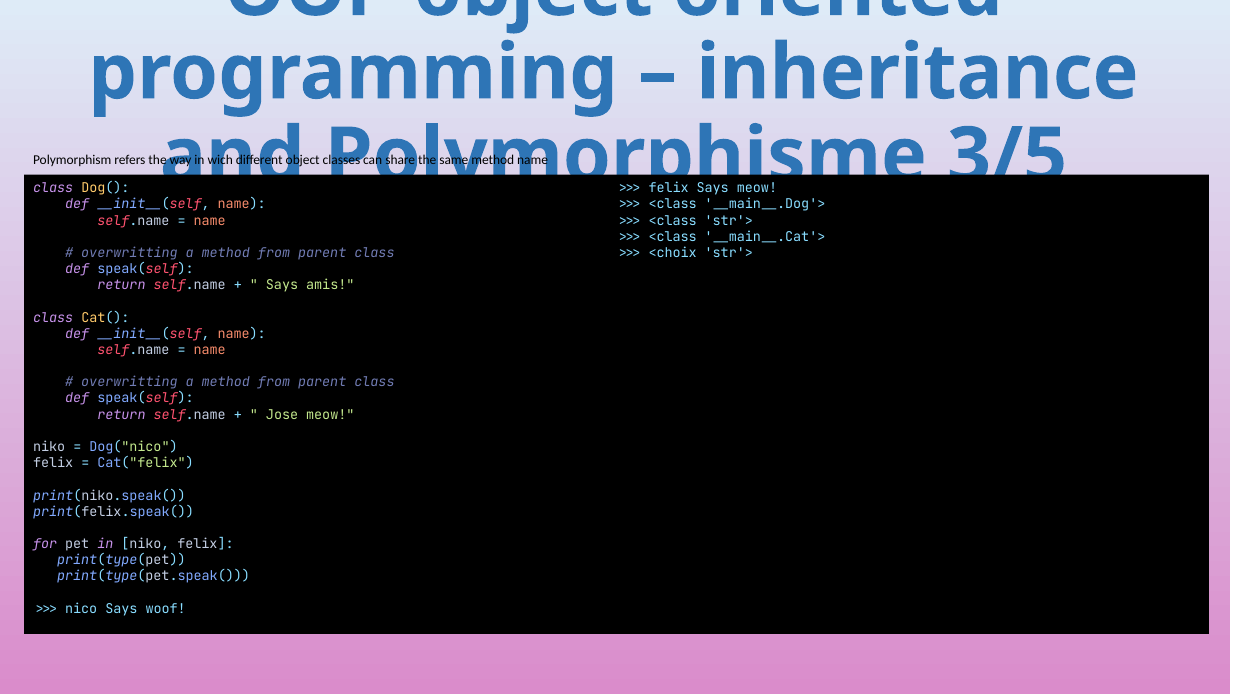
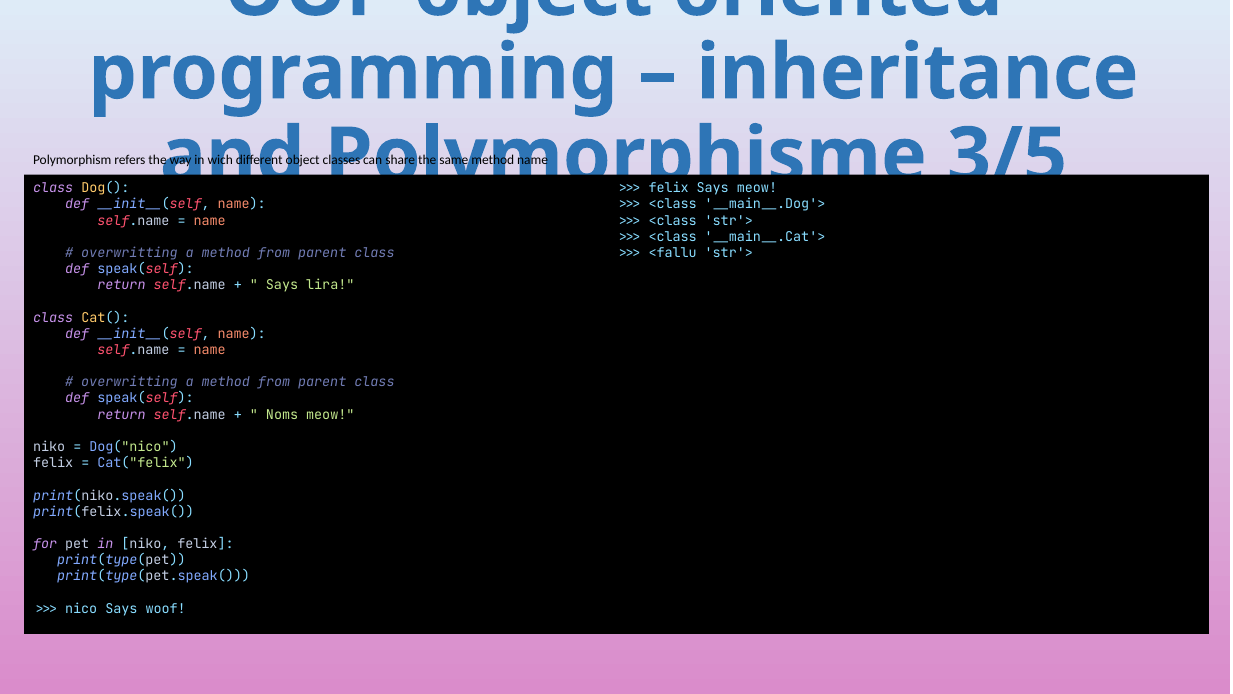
<choix: <choix -> <fallu
amis: amis -> lira
Jose: Jose -> Noms
